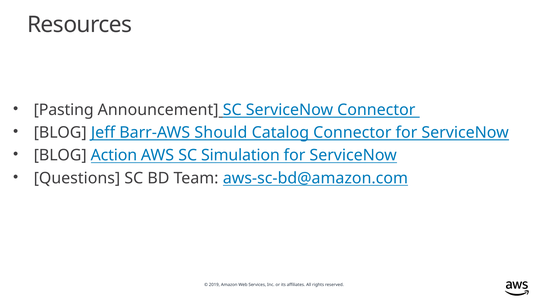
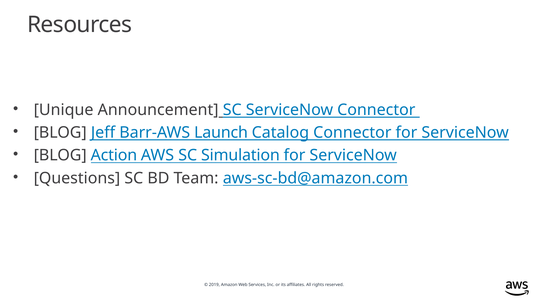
Pasting: Pasting -> Unique
Should: Should -> Launch
